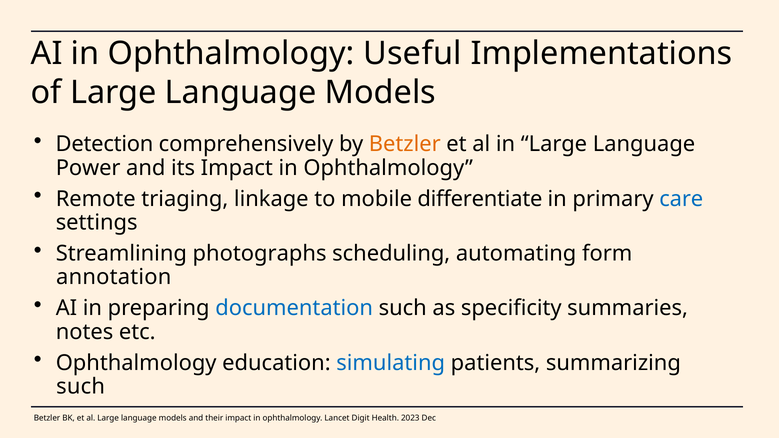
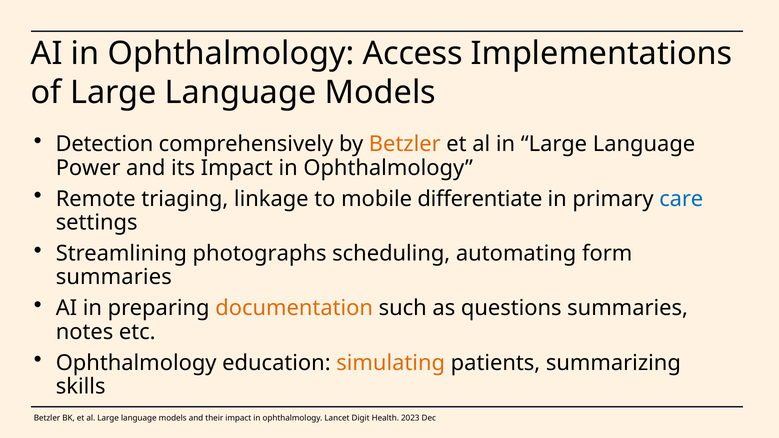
Useful: Useful -> Access
annotation at (114, 277): annotation -> summaries
documentation colour: blue -> orange
specificity: specificity -> questions
simulating colour: blue -> orange
such at (81, 387): such -> skills
